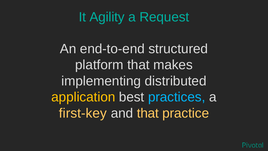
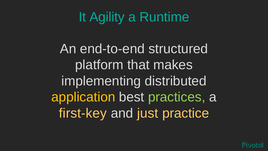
Request: Request -> Runtime
practices colour: light blue -> light green
and that: that -> just
